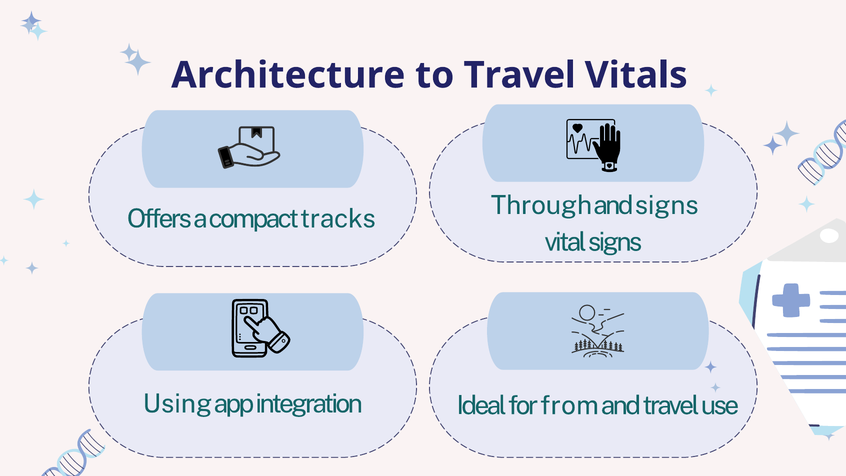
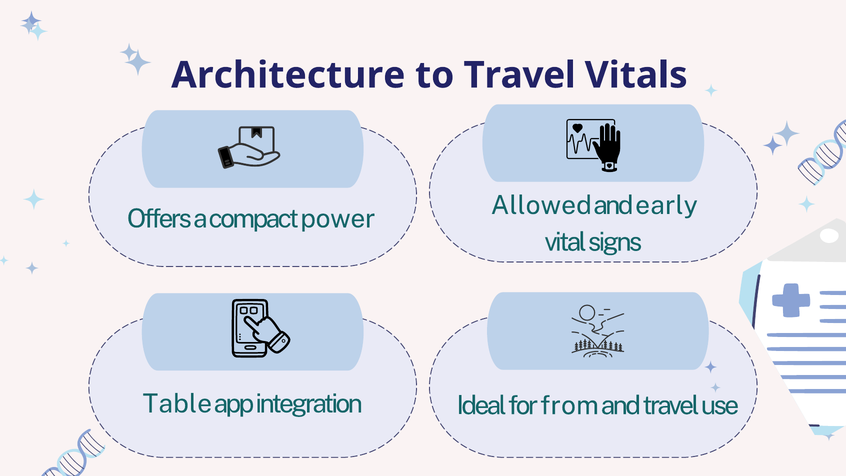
Through: Through -> Allowed
and signs: signs -> early
tracks: tracks -> power
Using: Using -> Table
